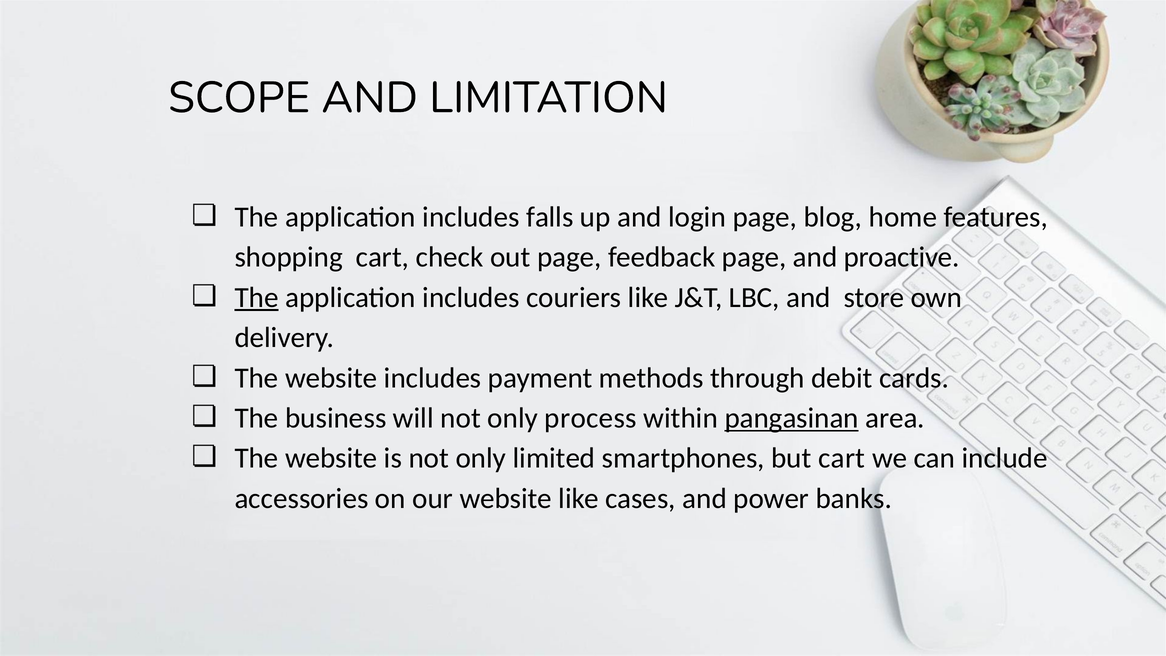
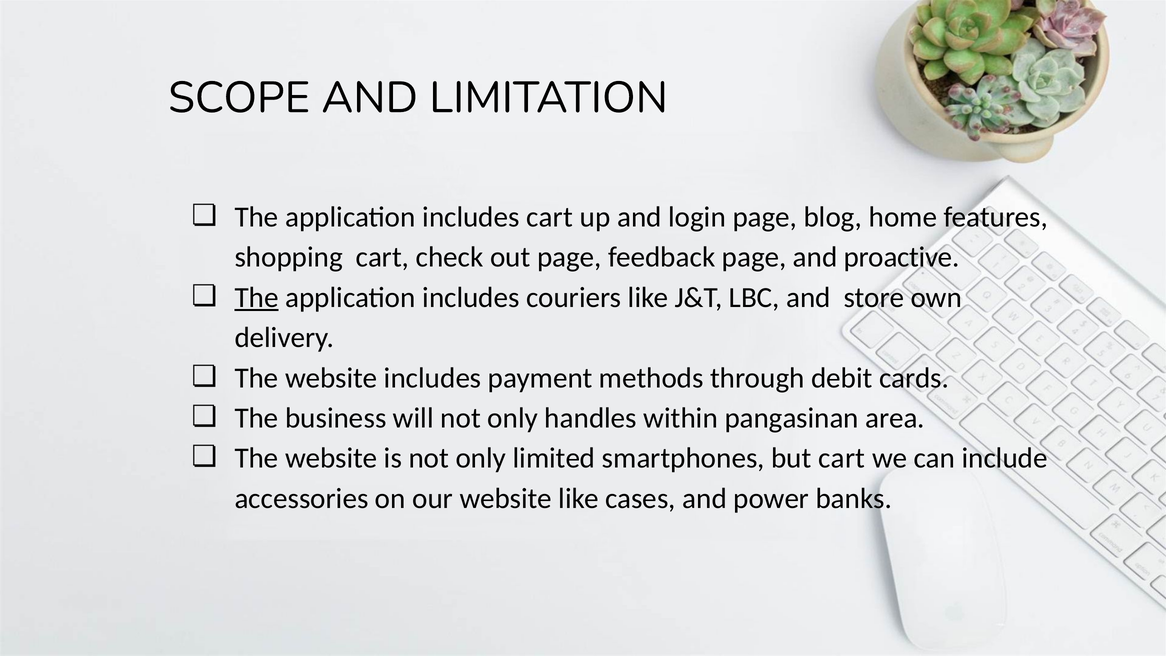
includes falls: falls -> cart
process: process -> handles
pangasinan underline: present -> none
